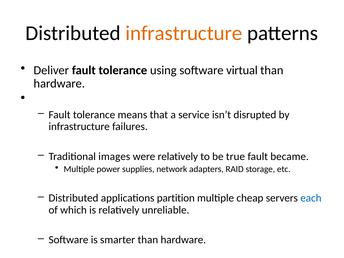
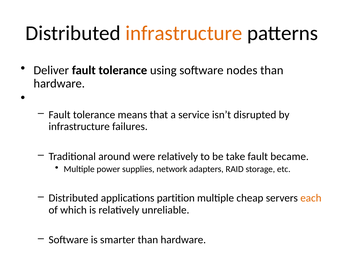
virtual: virtual -> nodes
images: images -> around
true: true -> take
each colour: blue -> orange
